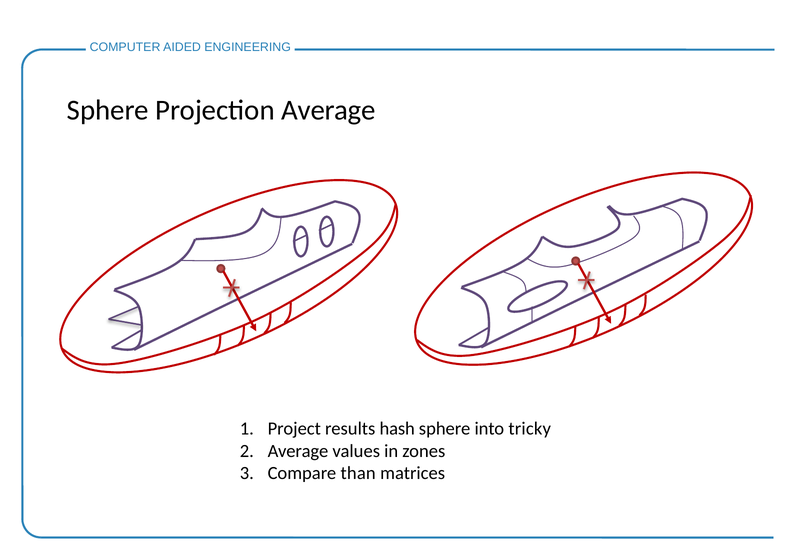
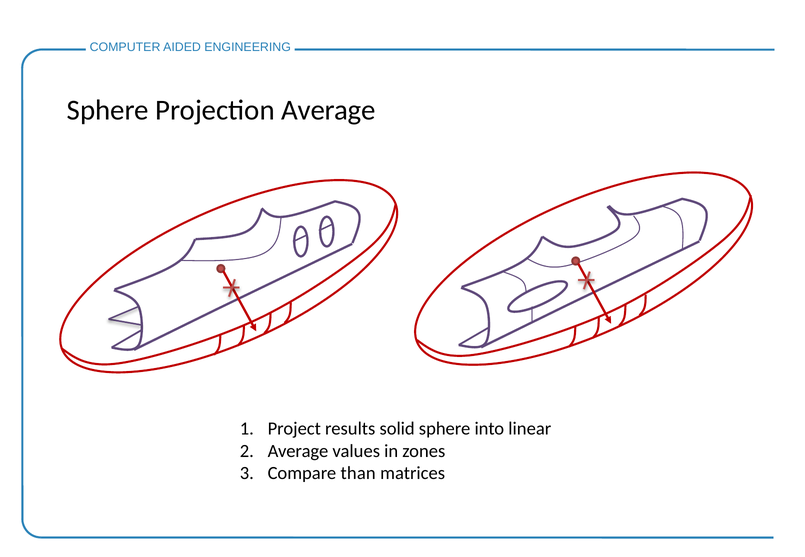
hash: hash -> solid
tricky: tricky -> linear
